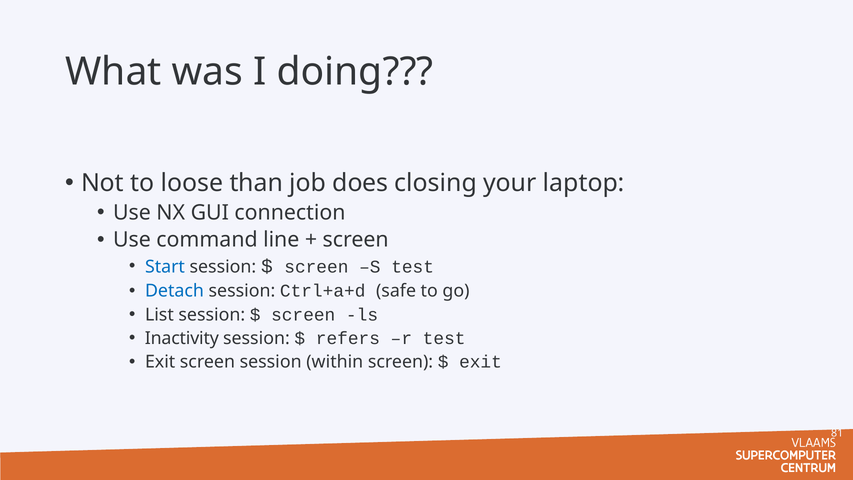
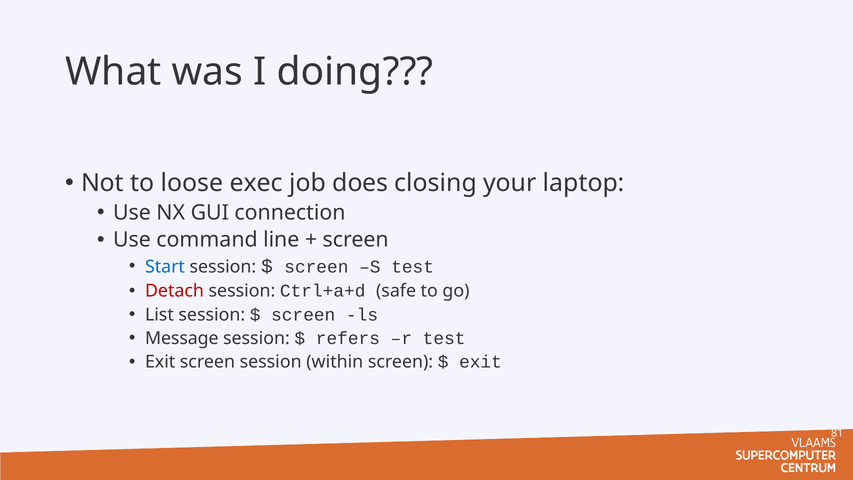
than: than -> exec
Detach colour: blue -> red
Inactivity: Inactivity -> Message
